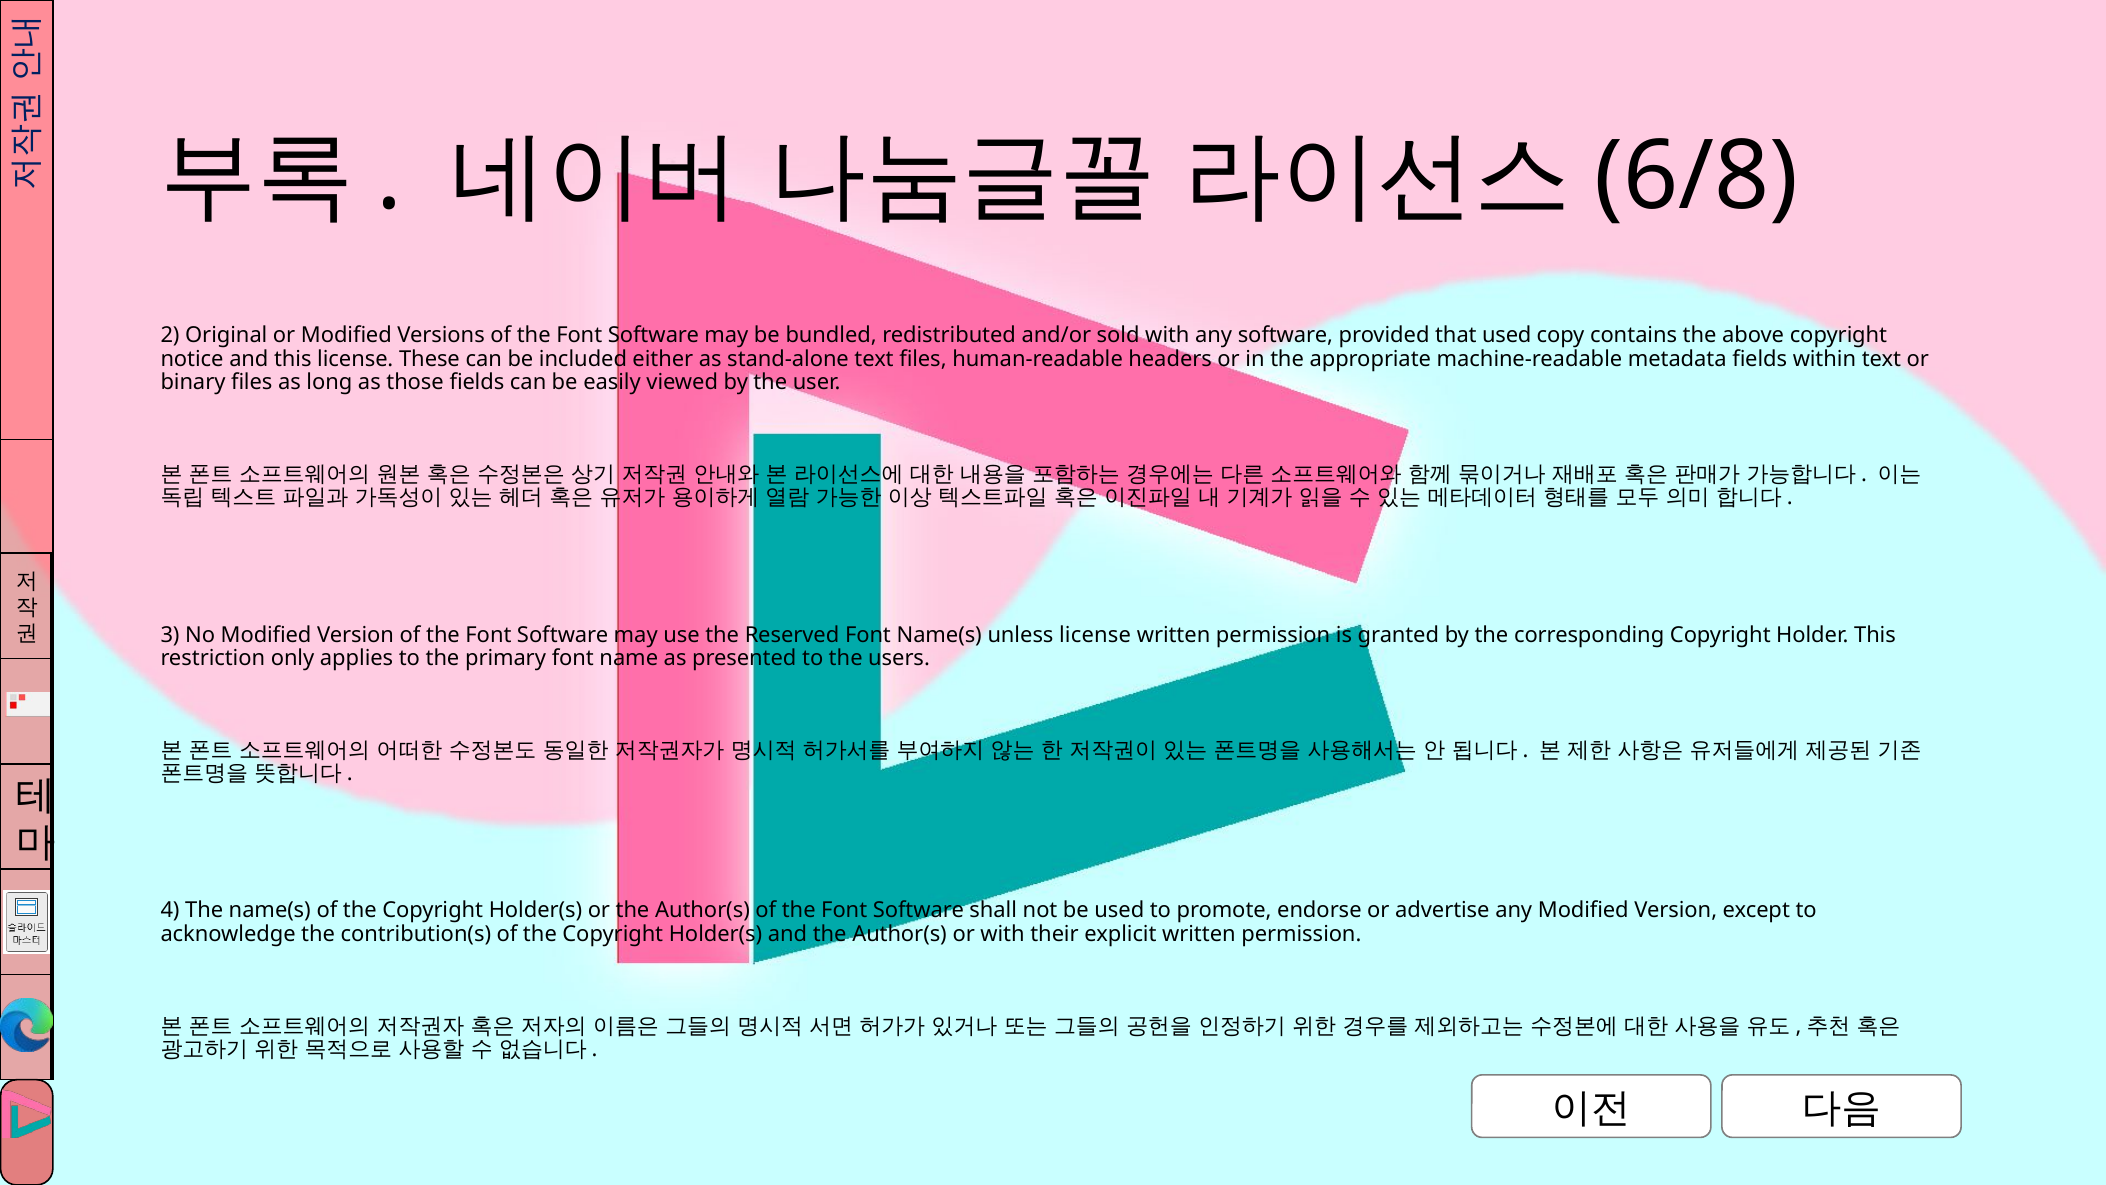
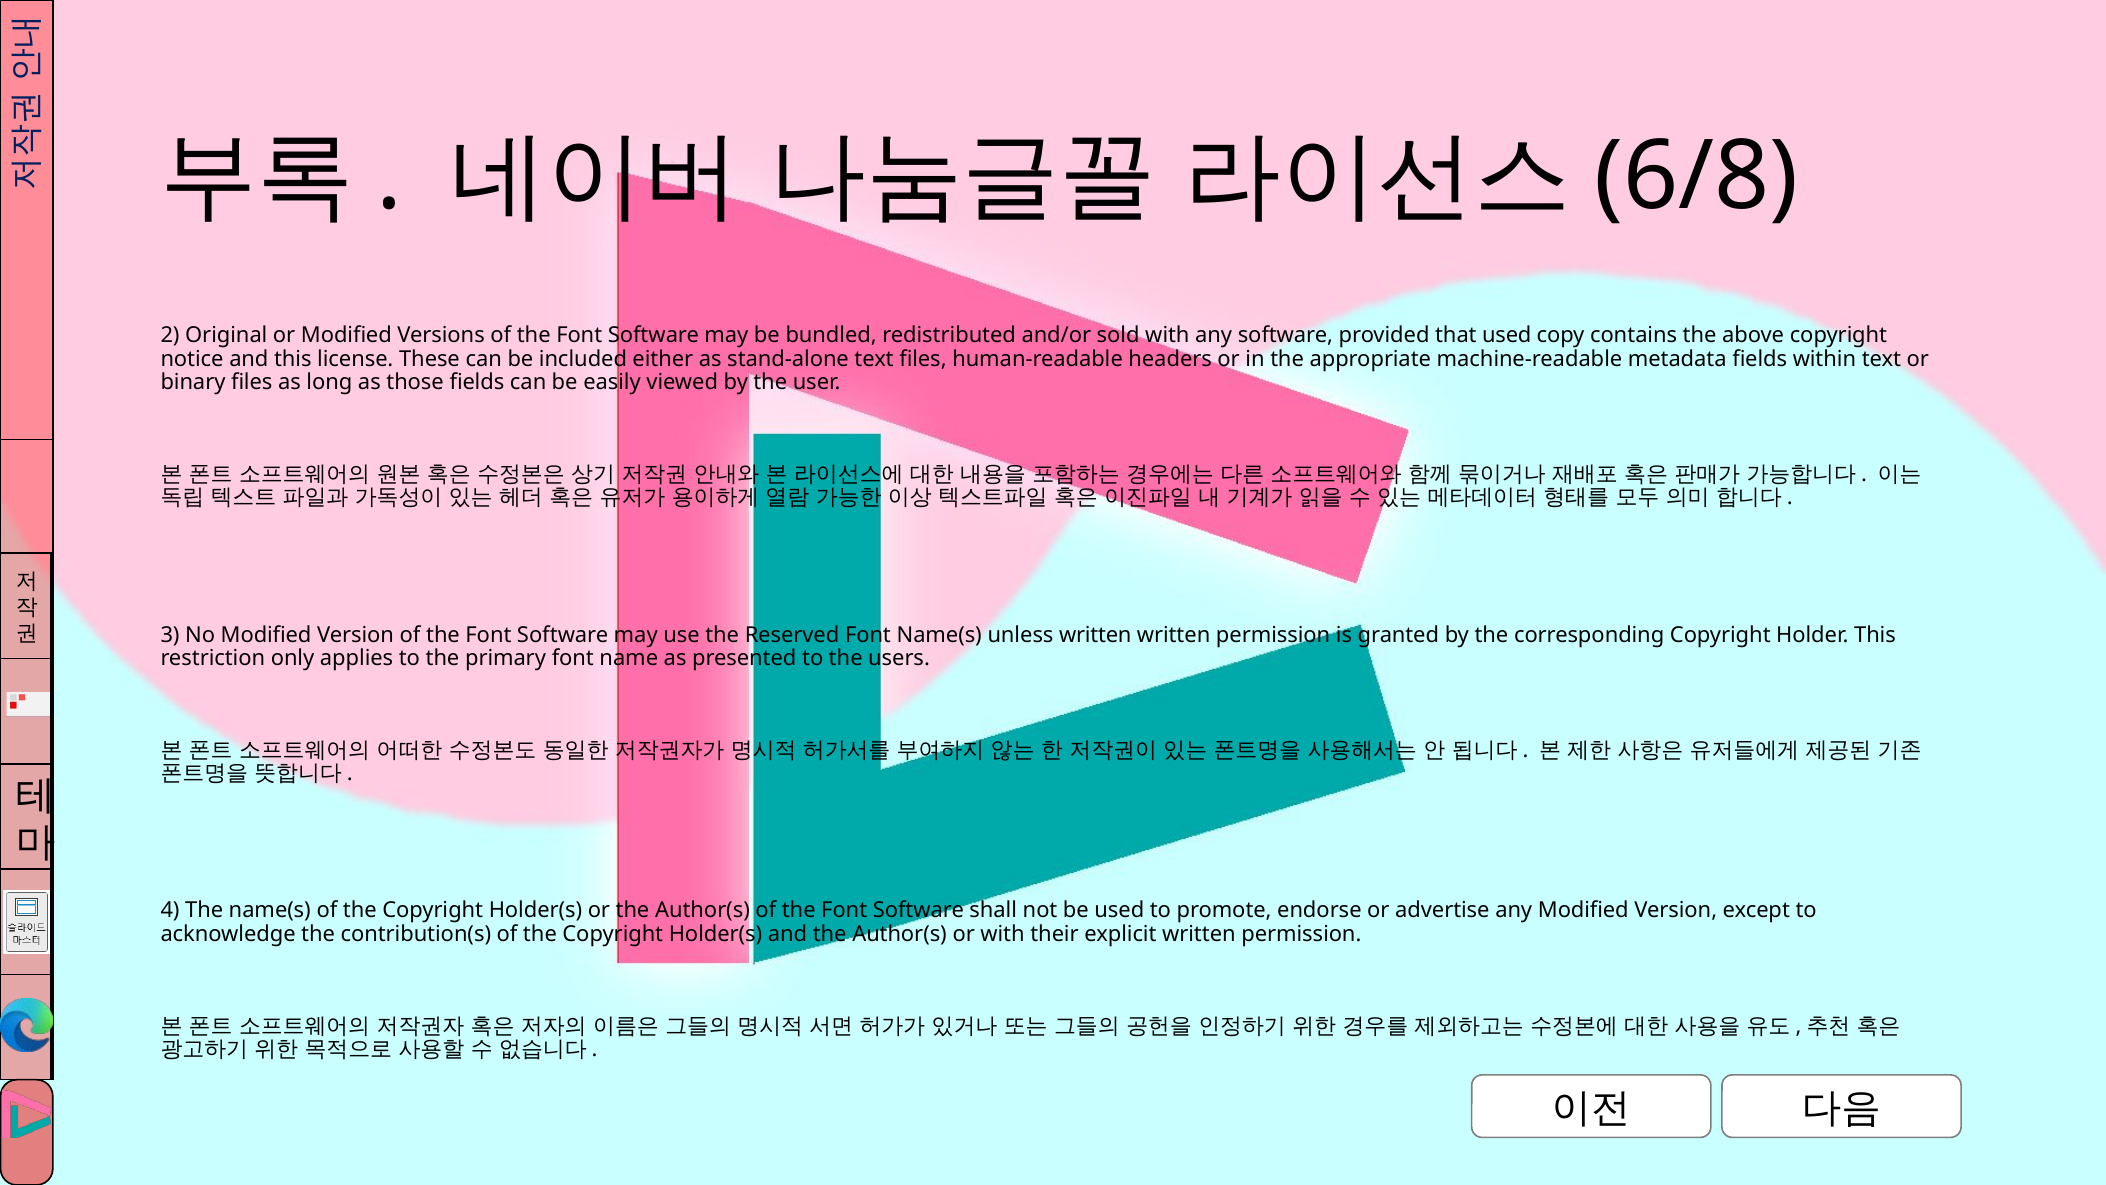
unless license: license -> written
